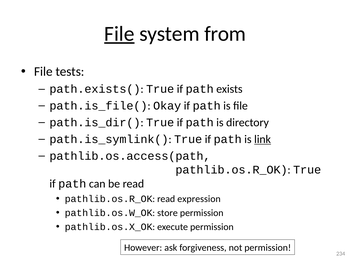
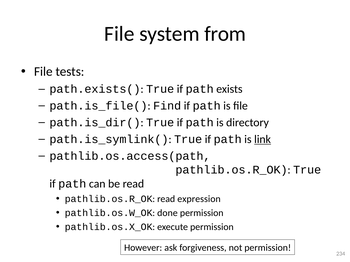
File at (119, 34) underline: present -> none
Okay: Okay -> Find
store: store -> done
